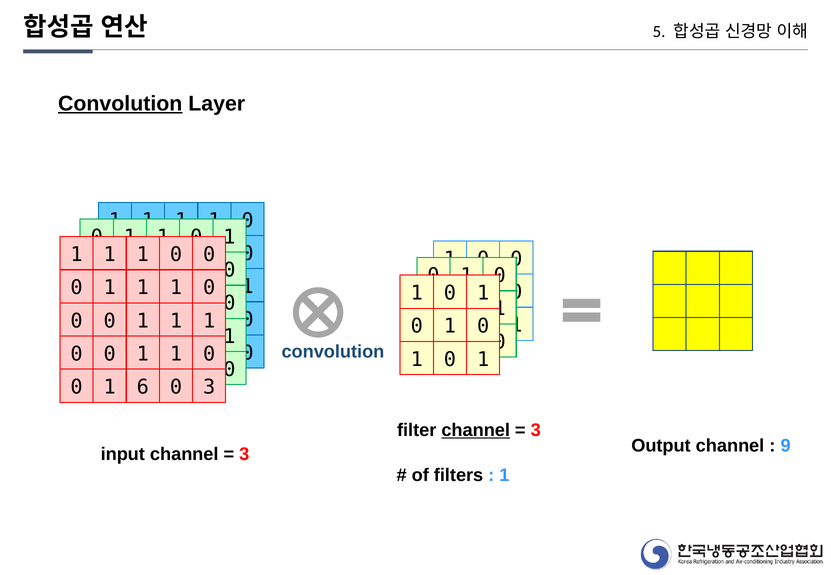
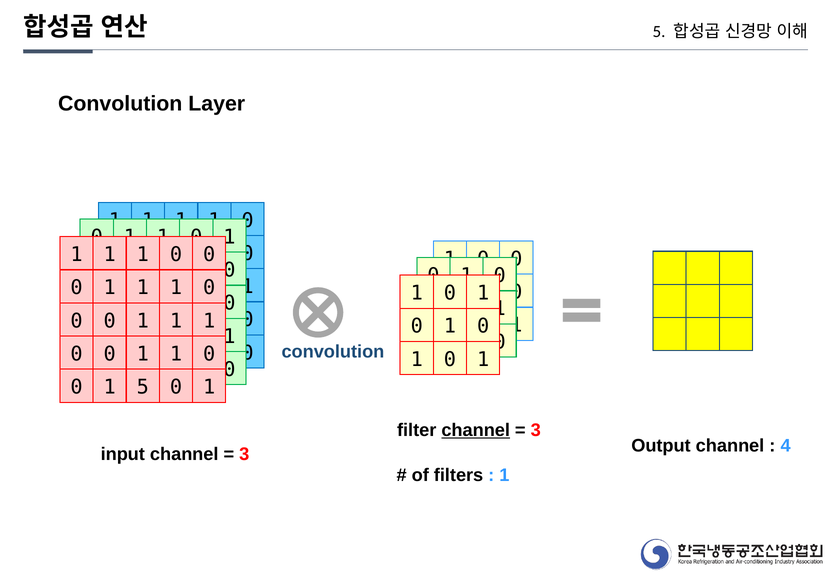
Convolution at (120, 104) underline: present -> none
1 6: 6 -> 5
3 at (209, 387): 3 -> 1
9: 9 -> 4
